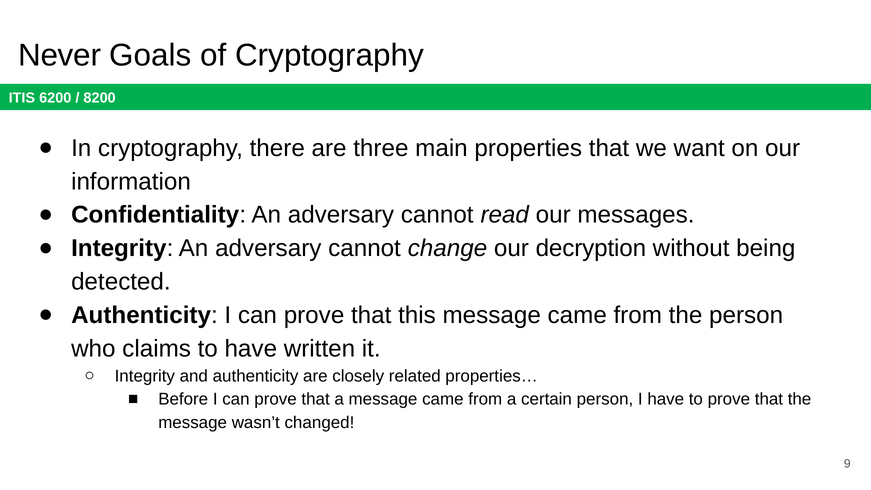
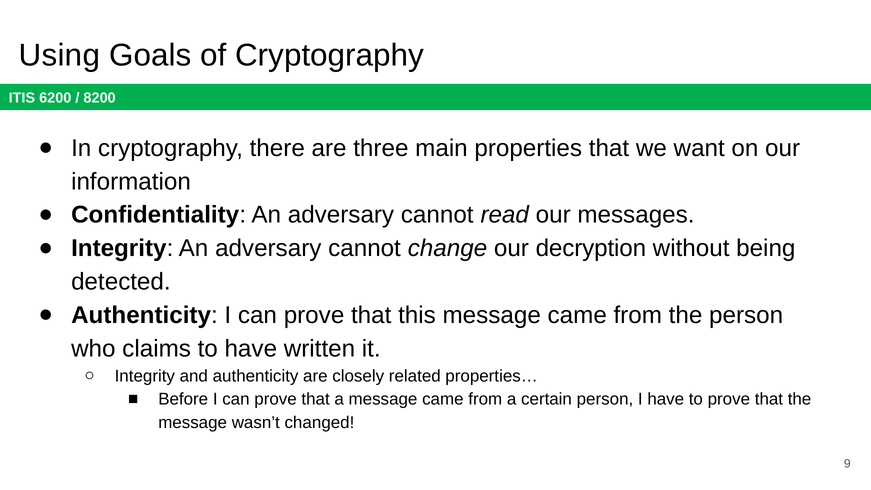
Never: Never -> Using
